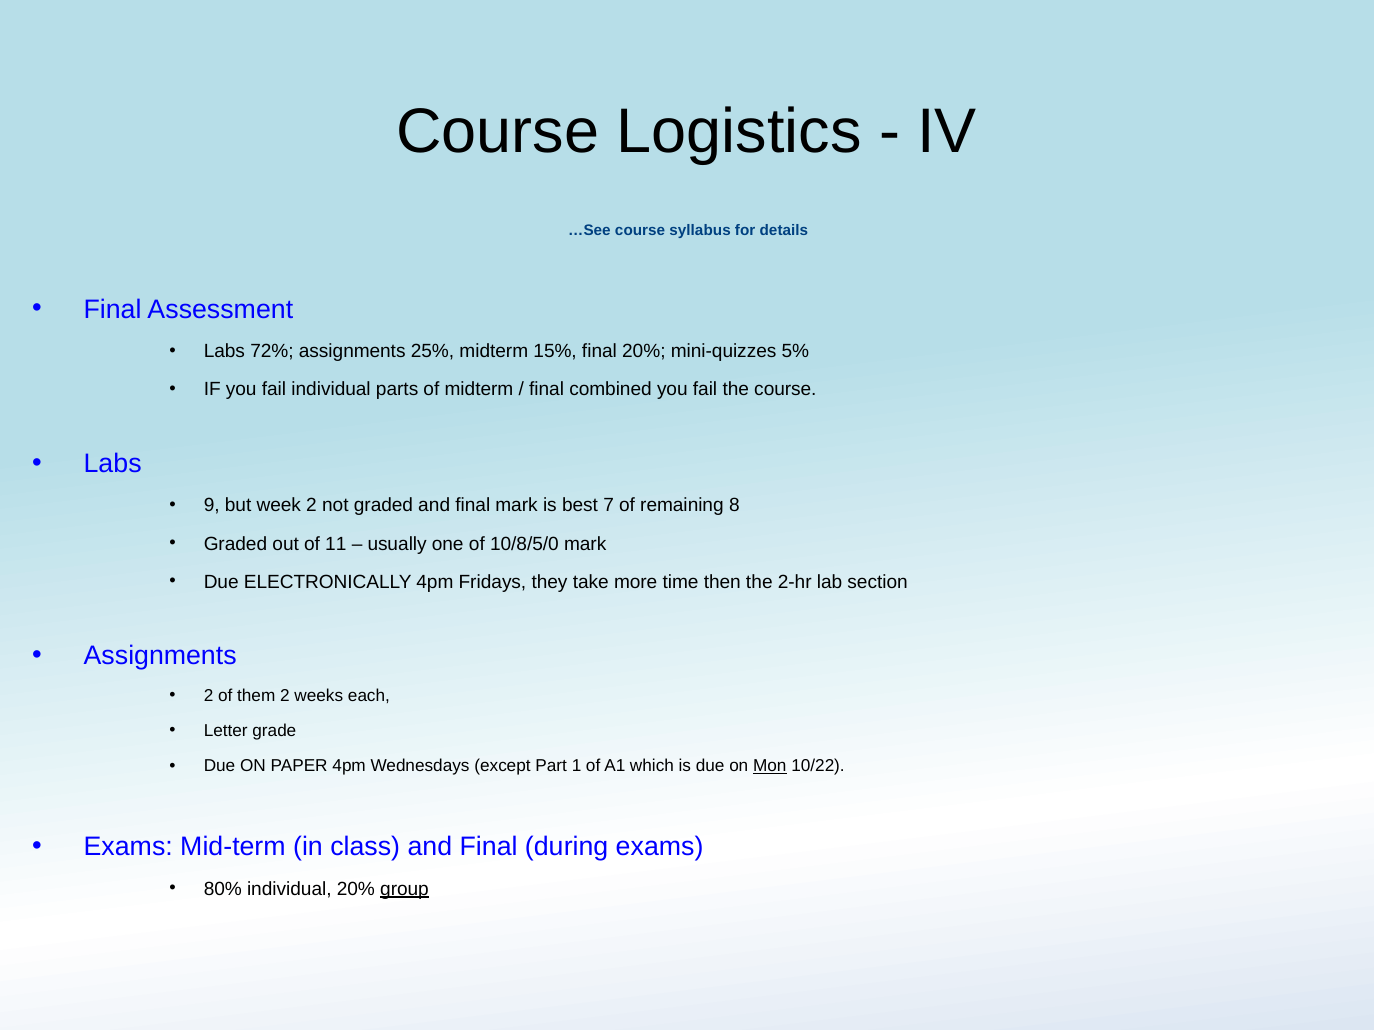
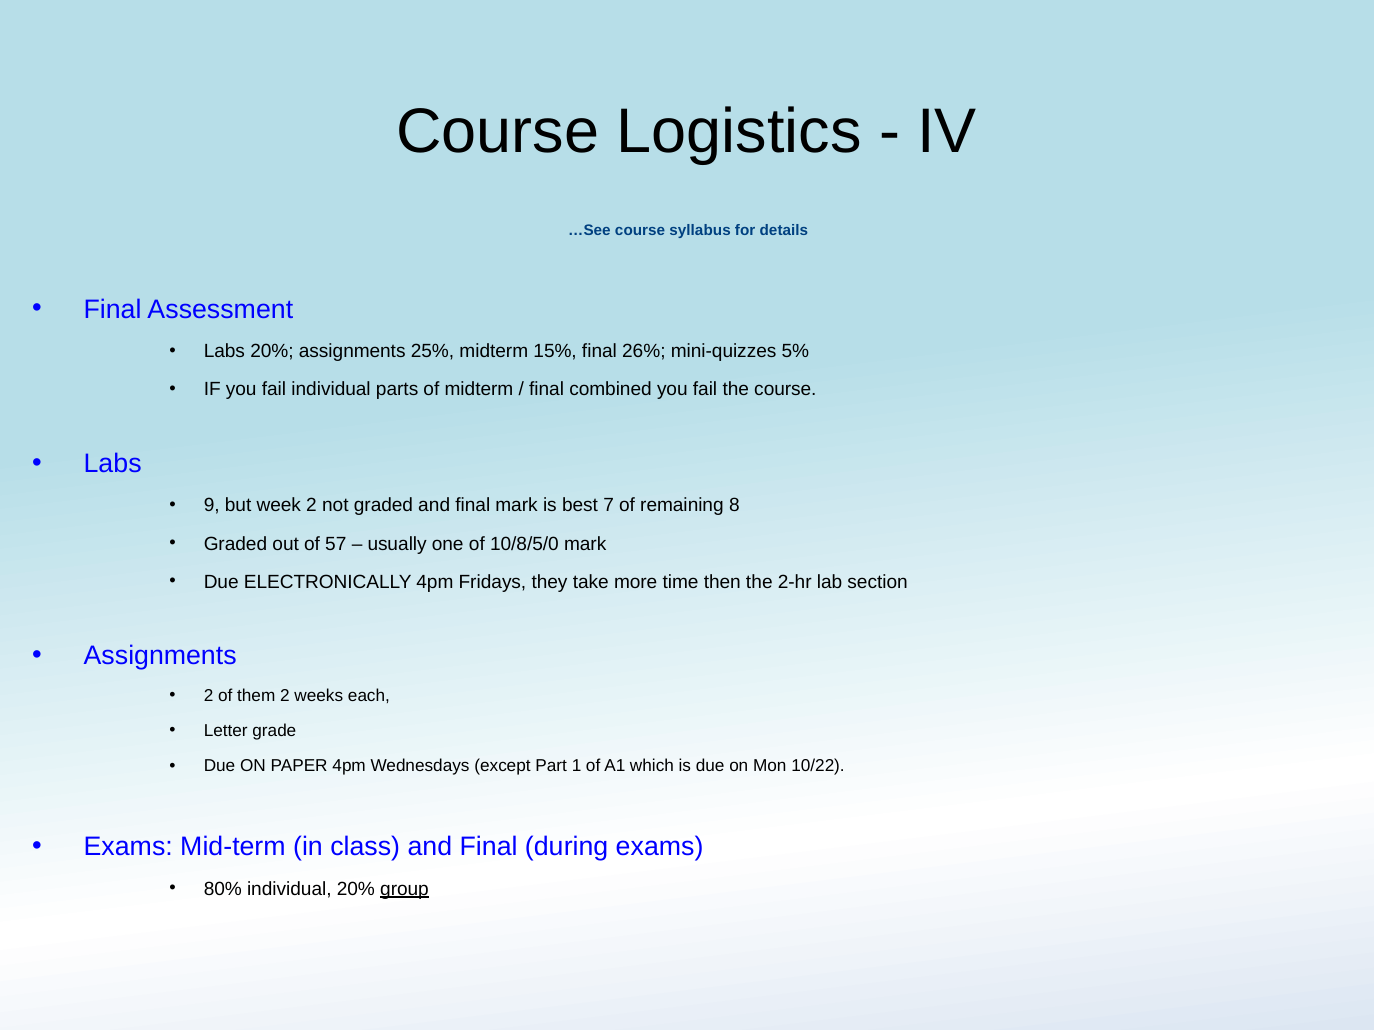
Labs 72%: 72% -> 20%
final 20%: 20% -> 26%
11: 11 -> 57
Mon underline: present -> none
